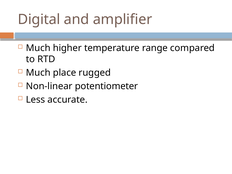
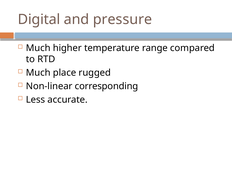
amplifier: amplifier -> pressure
potentiometer: potentiometer -> corresponding
